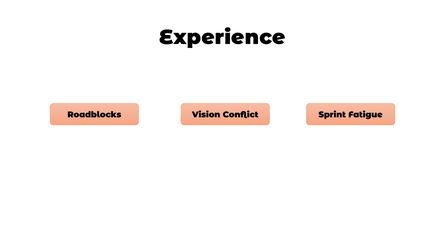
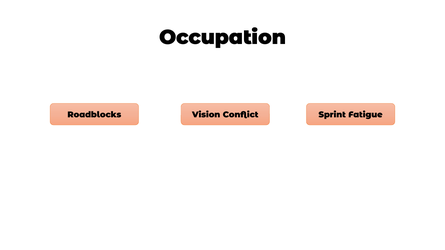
Experience: Experience -> Occupation
